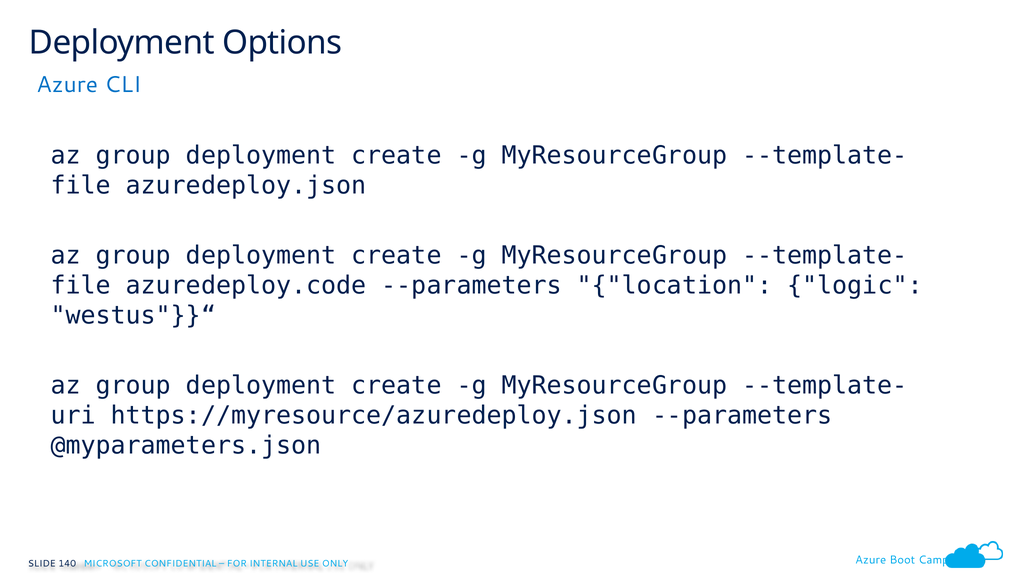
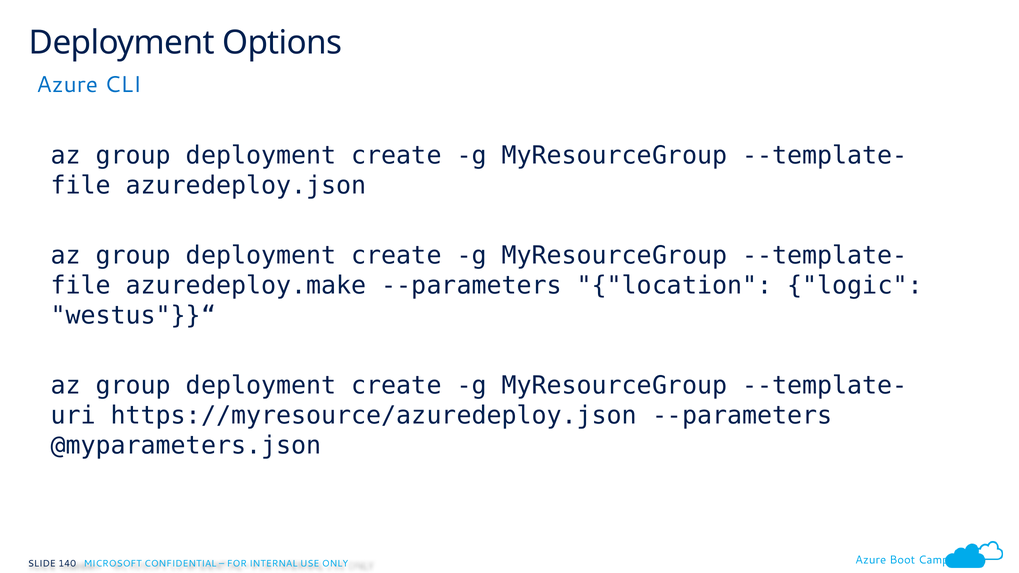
azuredeploy.code: azuredeploy.code -> azuredeploy.make
